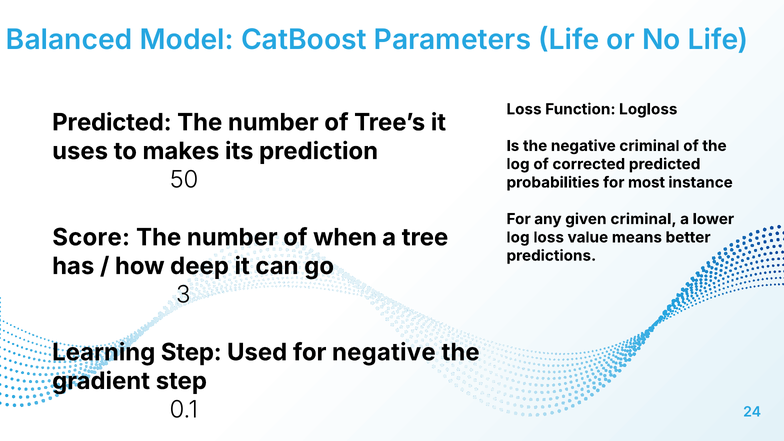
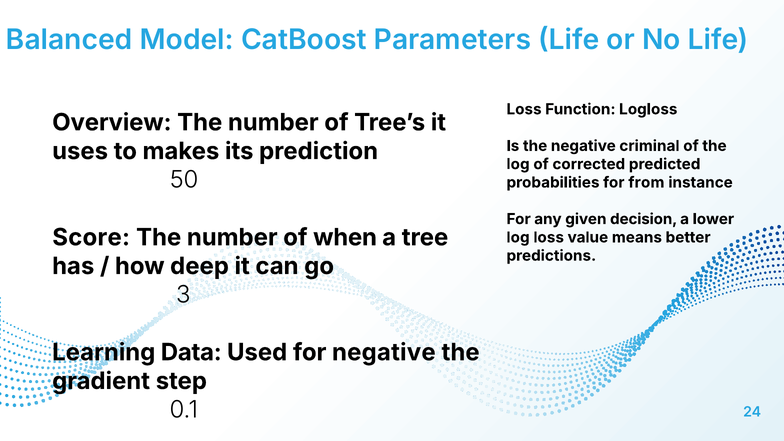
Predicted at (112, 122): Predicted -> Overview
most: most -> from
given criminal: criminal -> decision
Learning Step: Step -> Data
